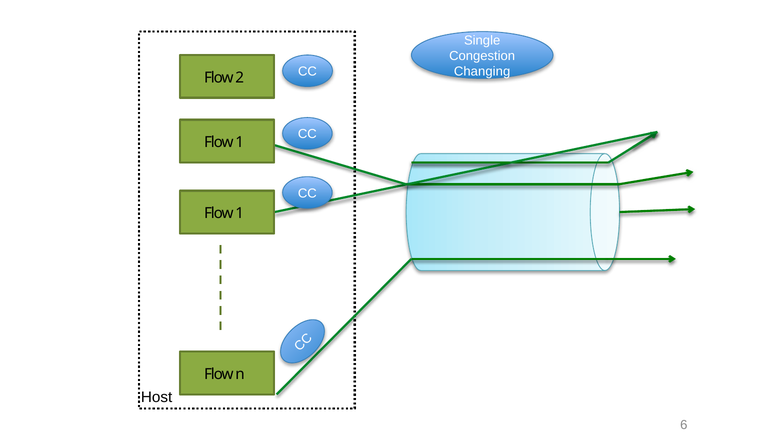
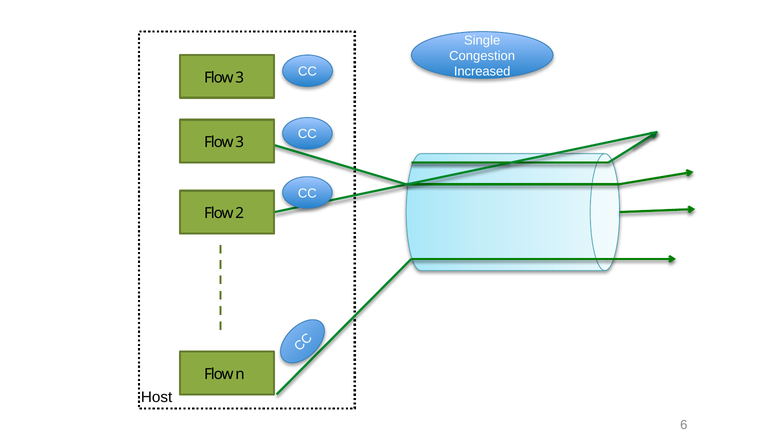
Changing: Changing -> Increased
2 at (240, 78): 2 -> 3
1 at (240, 142): 1 -> 3
1 at (240, 213): 1 -> 2
